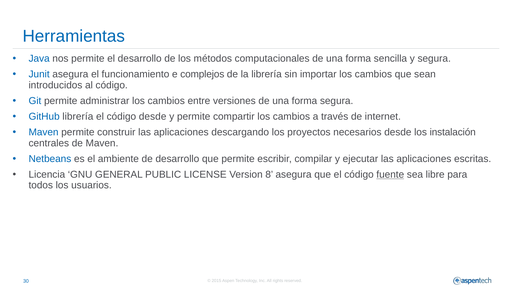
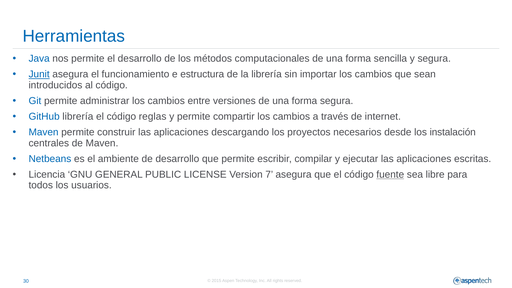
Junit underline: none -> present
complejos: complejos -> estructura
código desde: desde -> reglas
8: 8 -> 7
